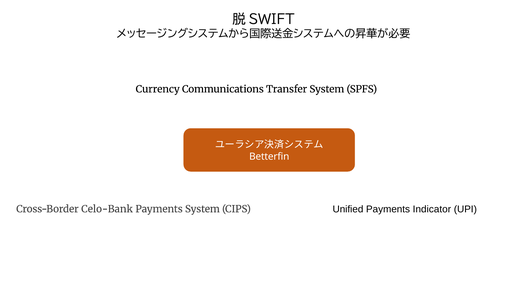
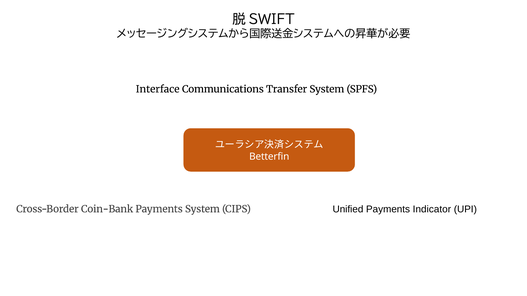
Currency: Currency -> Interface
Celo-Bank: Celo-Bank -> Coin-Bank
